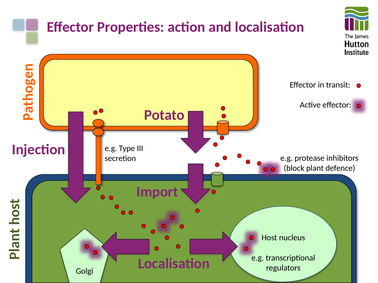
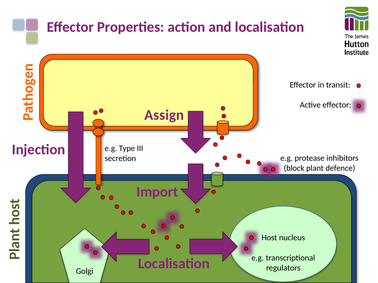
Potato: Potato -> Assign
